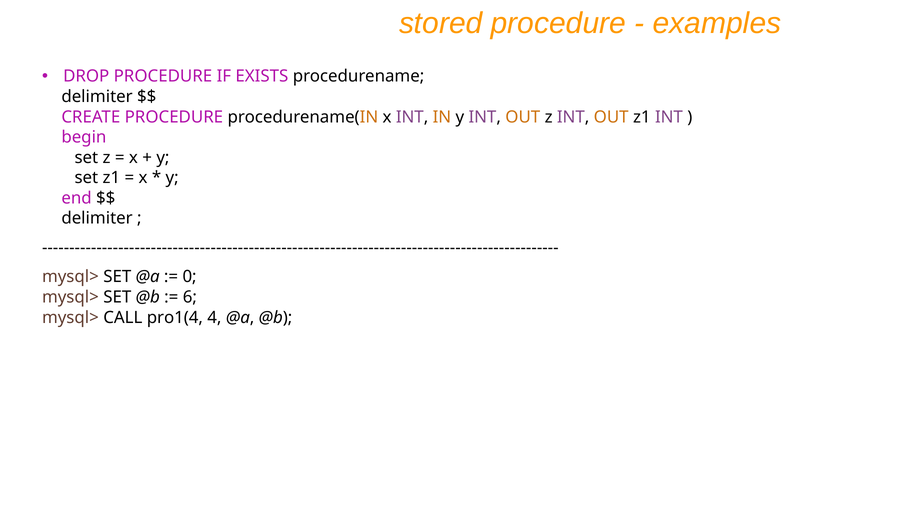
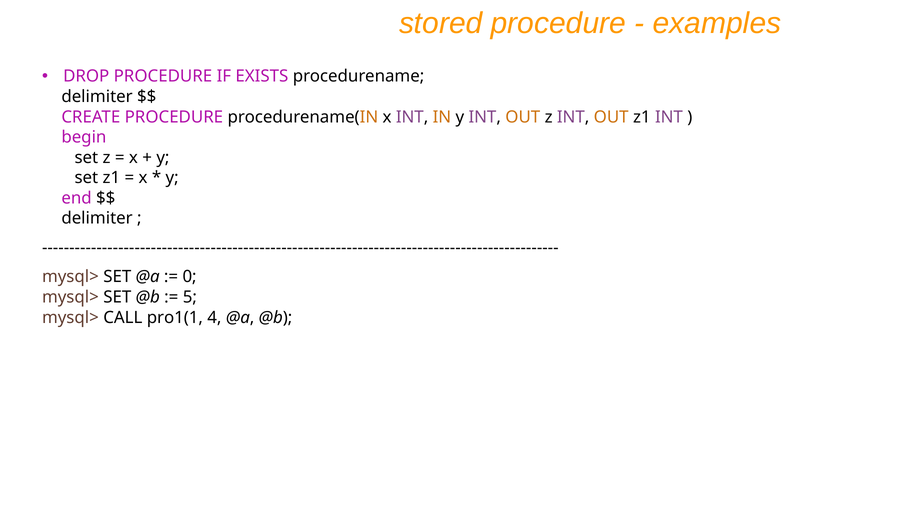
6: 6 -> 5
pro1(4: pro1(4 -> pro1(1
